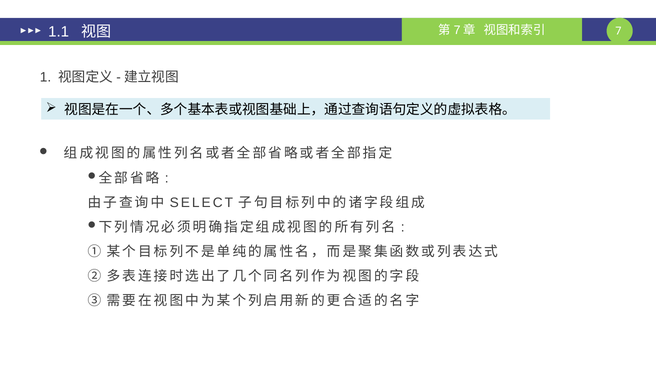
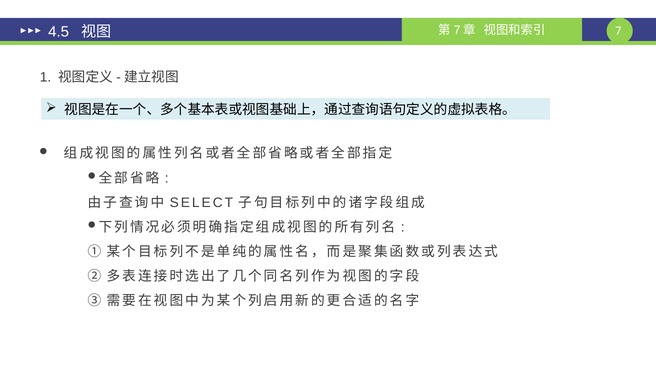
1.1: 1.1 -> 4.5
